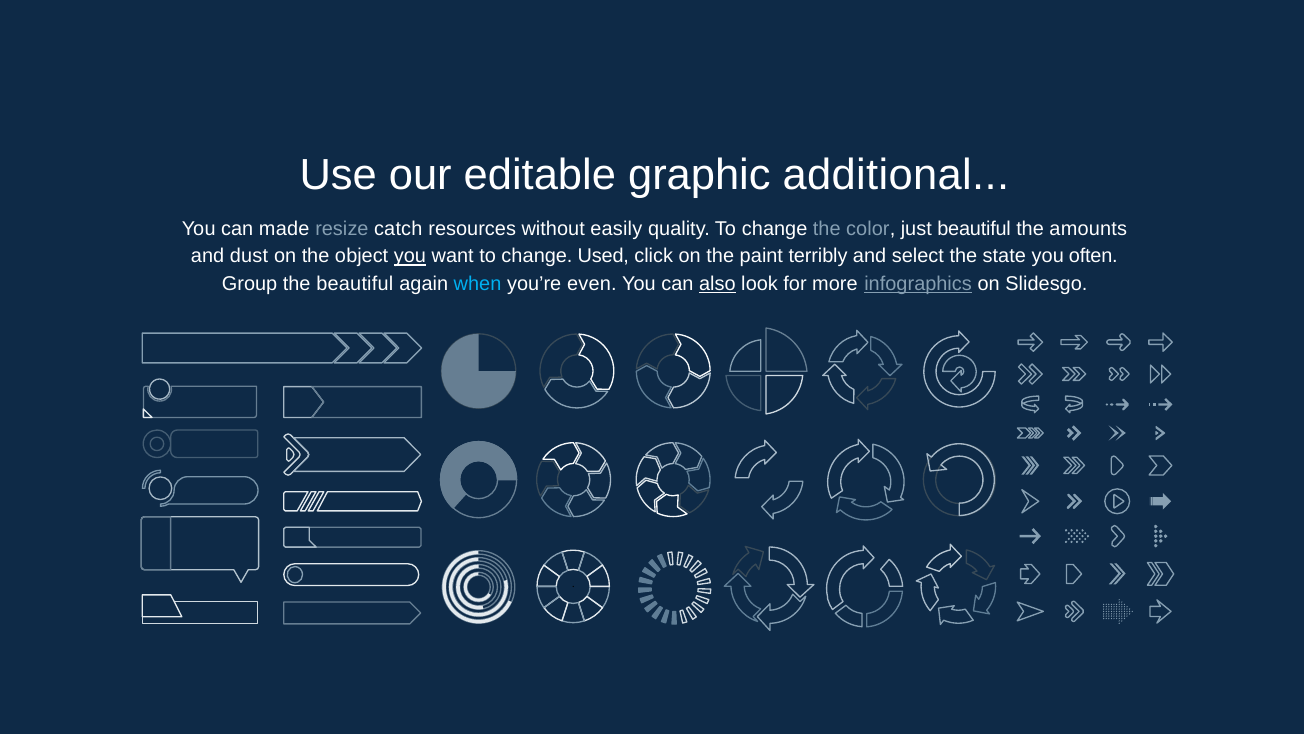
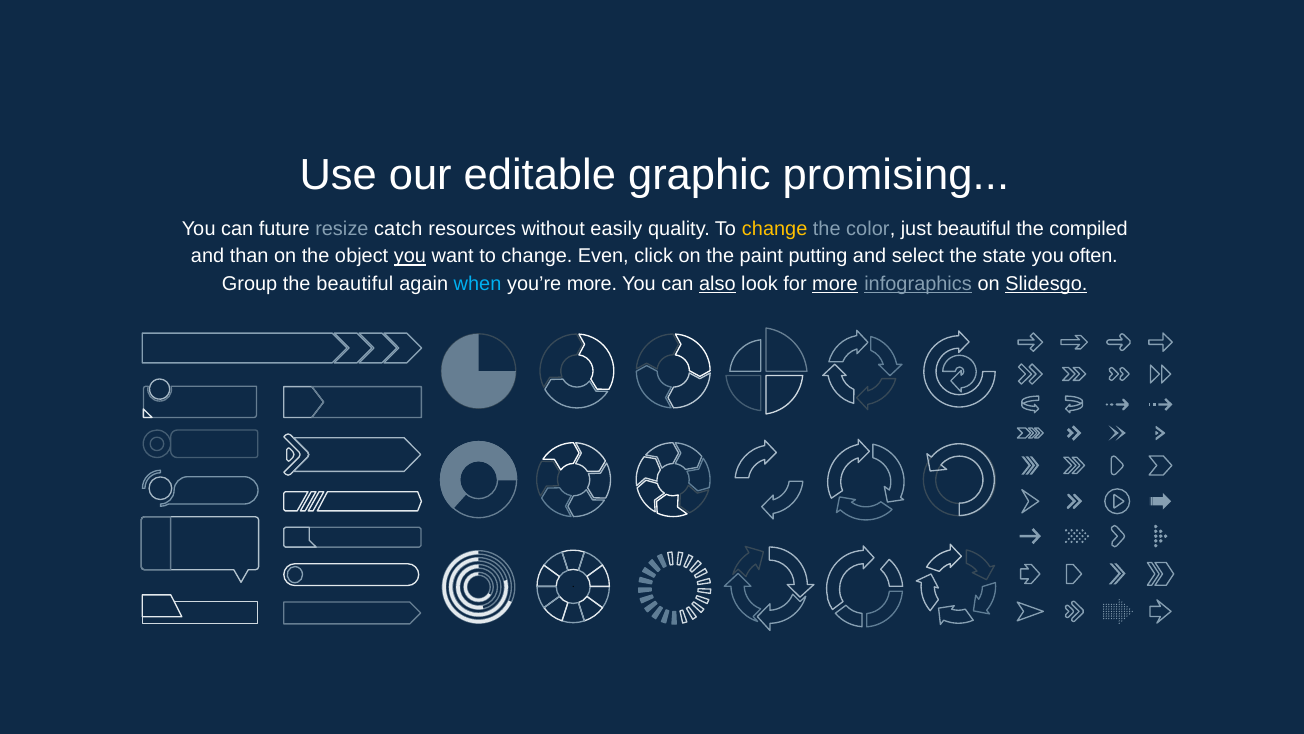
additional: additional -> promising
made: made -> future
change at (775, 229) colour: white -> yellow
amounts: amounts -> compiled
dust: dust -> than
Used: Used -> Even
terribly: terribly -> putting
you’re even: even -> more
more at (835, 284) underline: none -> present
Slidesgo underline: none -> present
